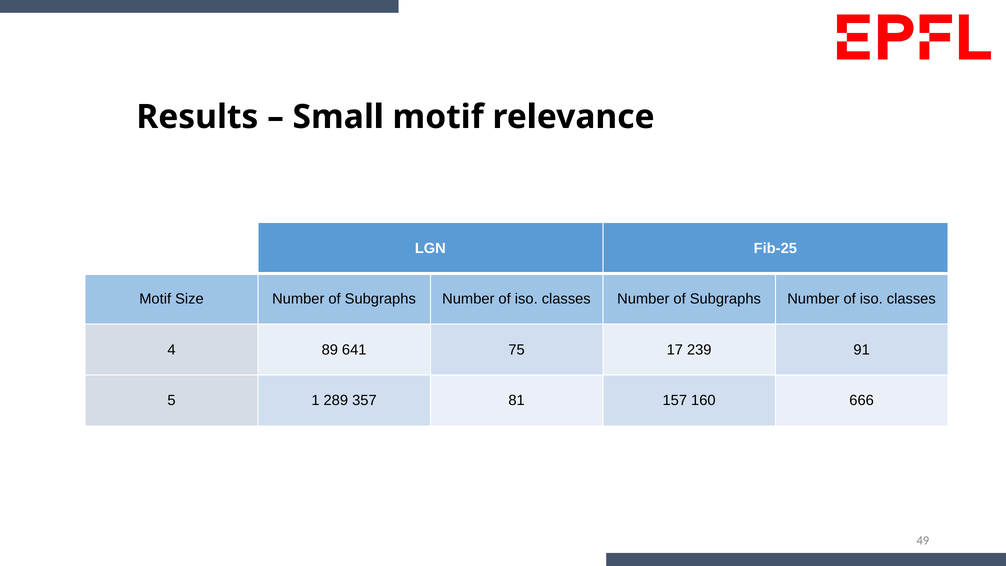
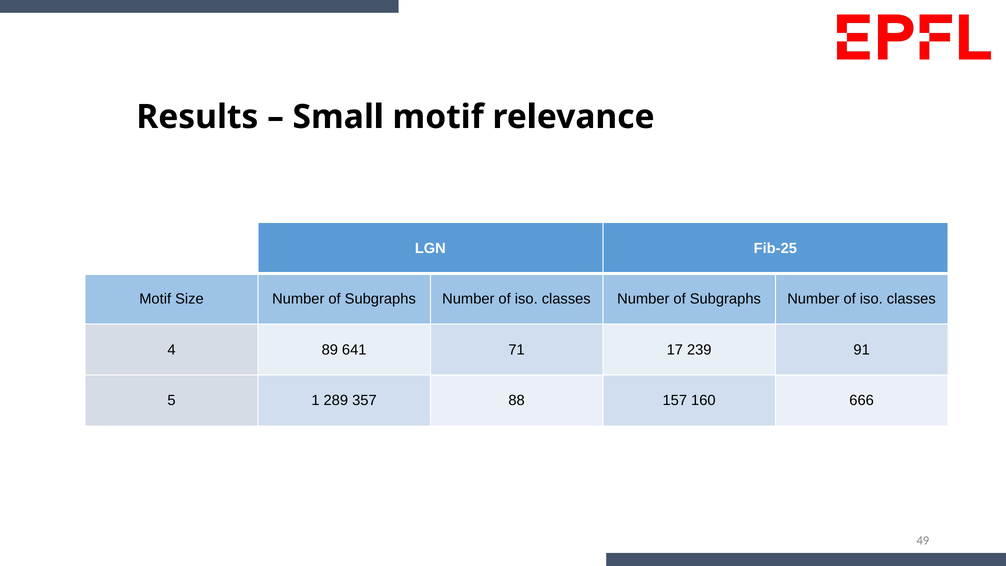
75: 75 -> 71
81: 81 -> 88
